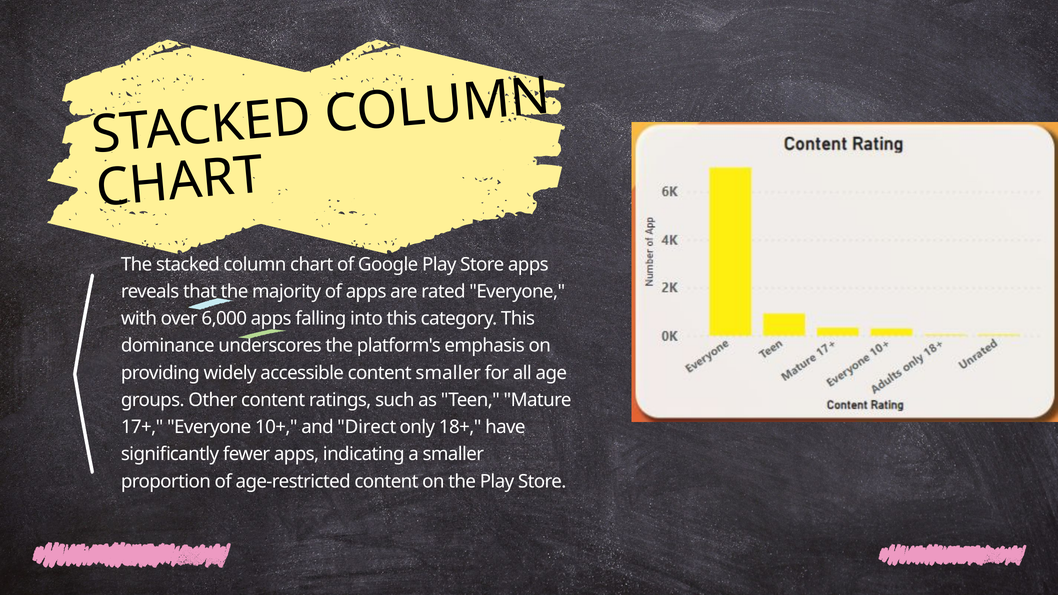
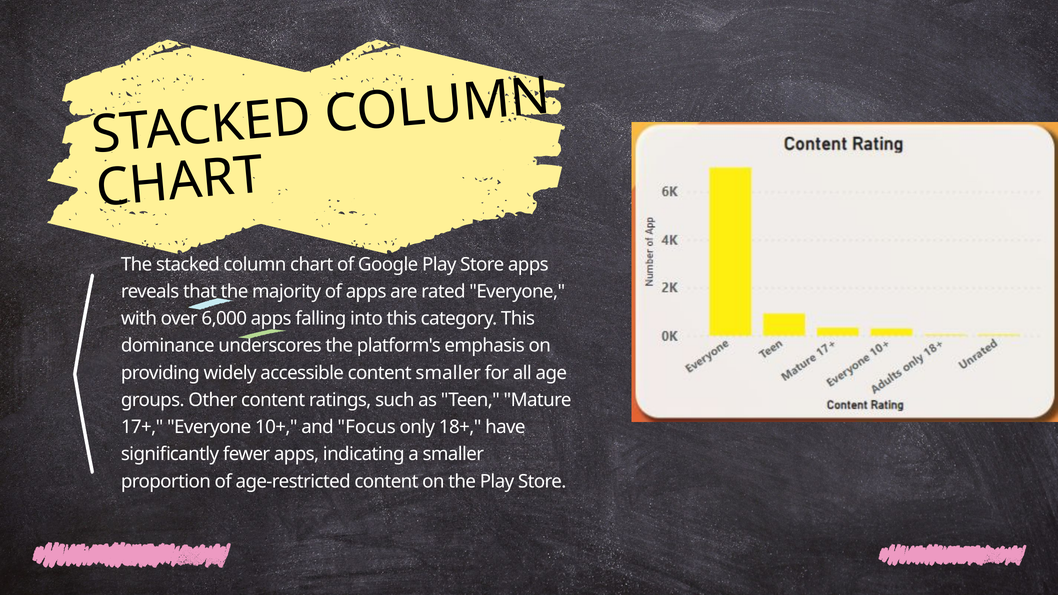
Direct: Direct -> Focus
